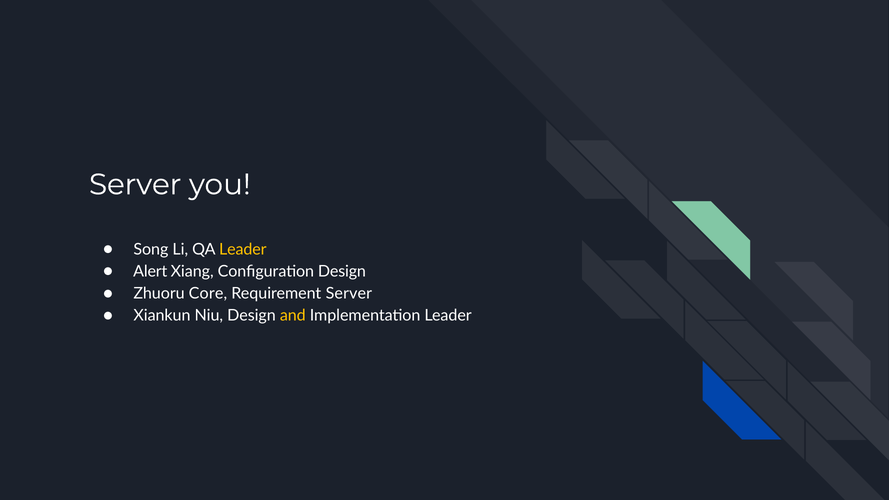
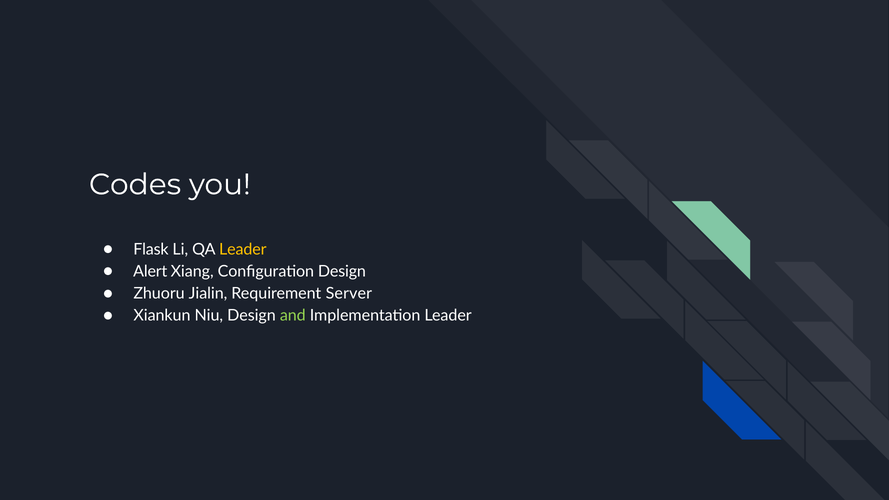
Server at (135, 185): Server -> Codes
Song: Song -> Flask
Core: Core -> Jialin
and colour: yellow -> light green
